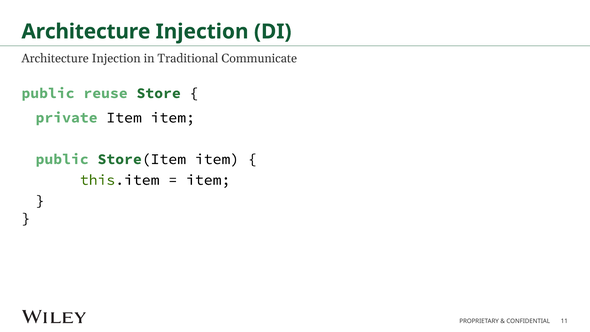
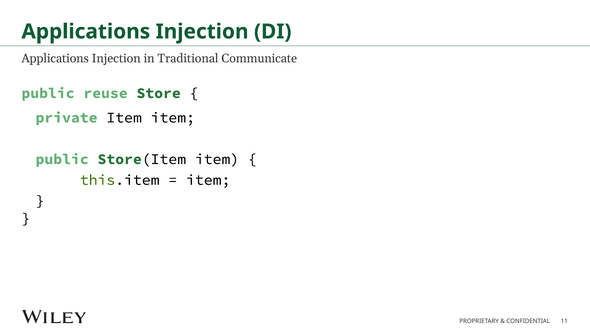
Architecture at (86, 32): Architecture -> Applications
Architecture at (55, 58): Architecture -> Applications
